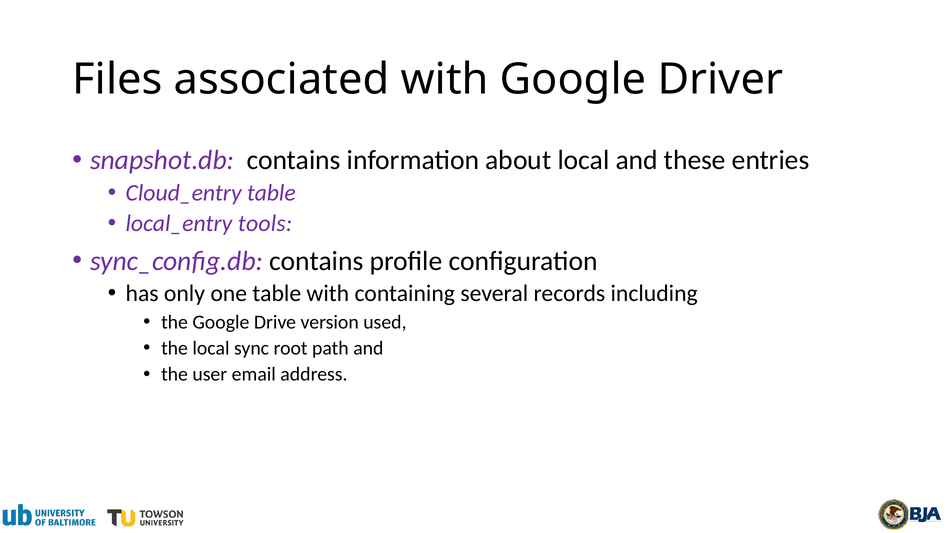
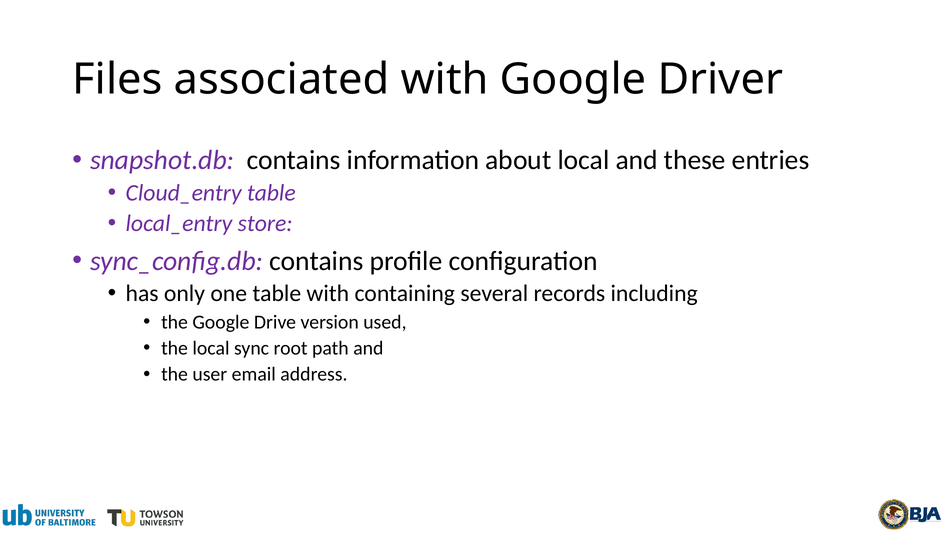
tools: tools -> store
